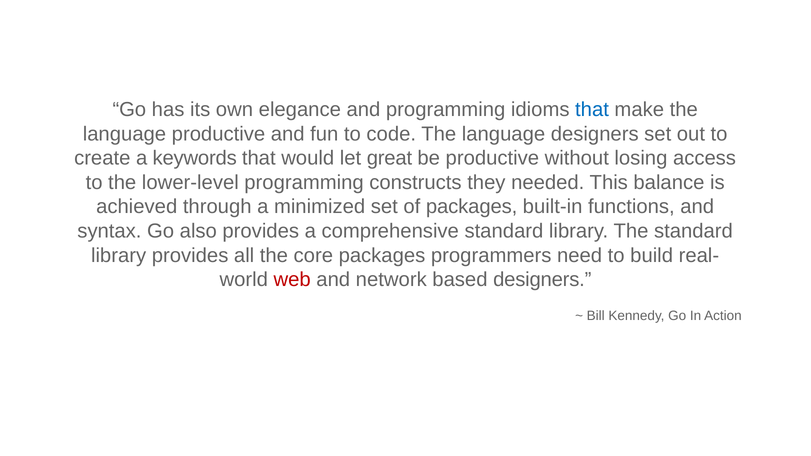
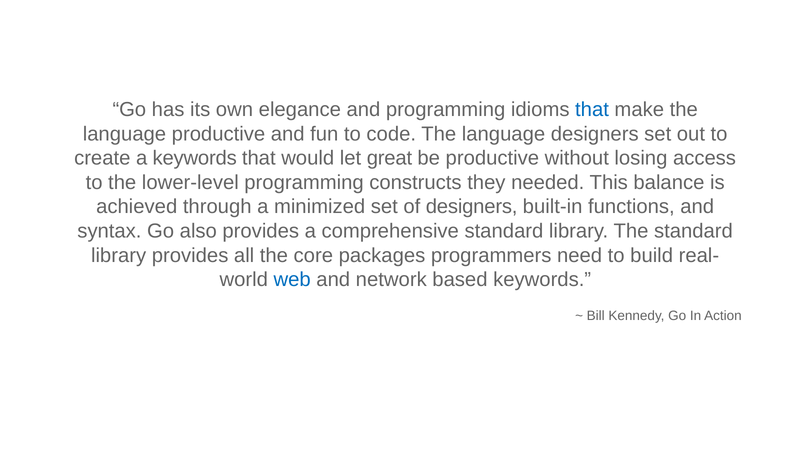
of packages: packages -> designers
web colour: red -> blue
based designers: designers -> keywords
